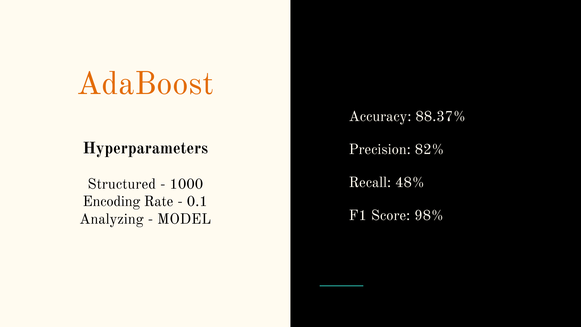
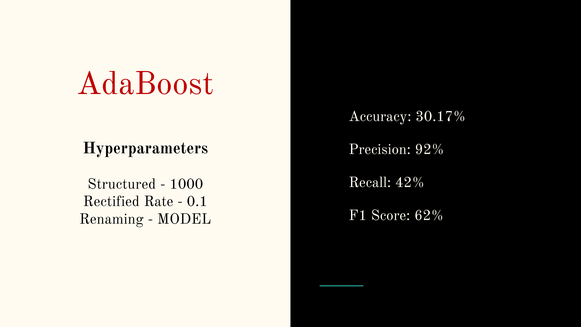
AdaBoost colour: orange -> red
88.37%: 88.37% -> 30.17%
82%: 82% -> 92%
48%: 48% -> 42%
Encoding: Encoding -> Rectified
98%: 98% -> 62%
Analyzing: Analyzing -> Renaming
